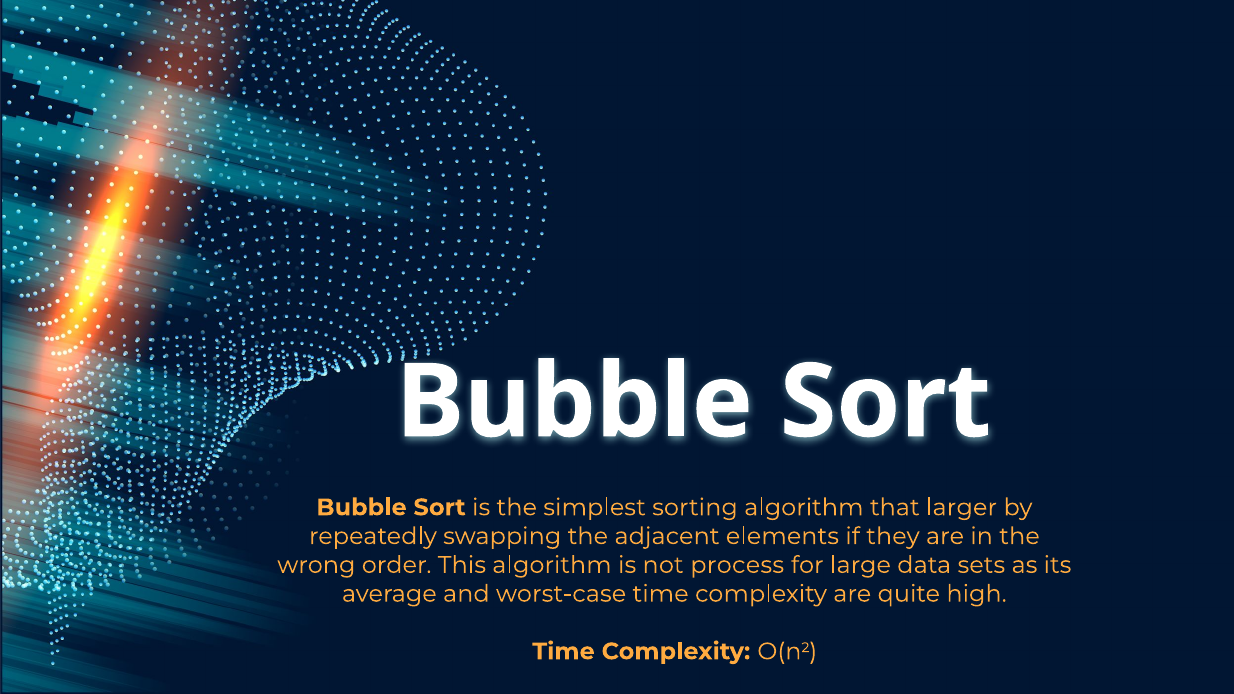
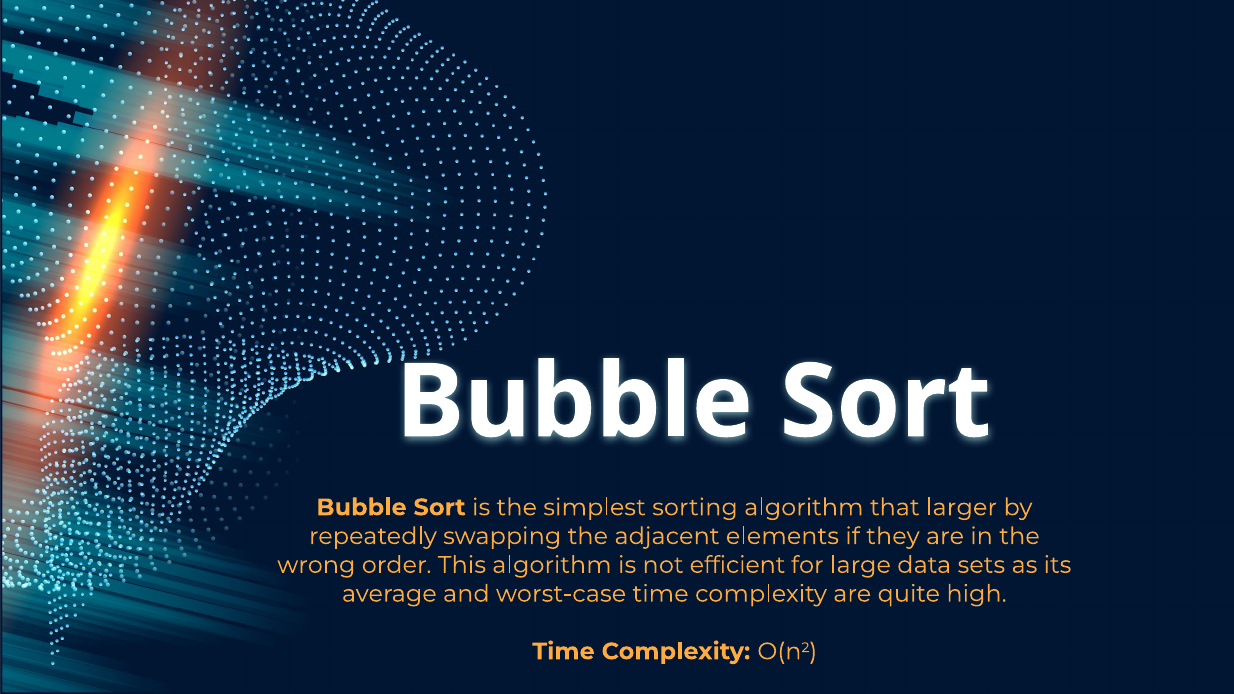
process: process -> efficient
